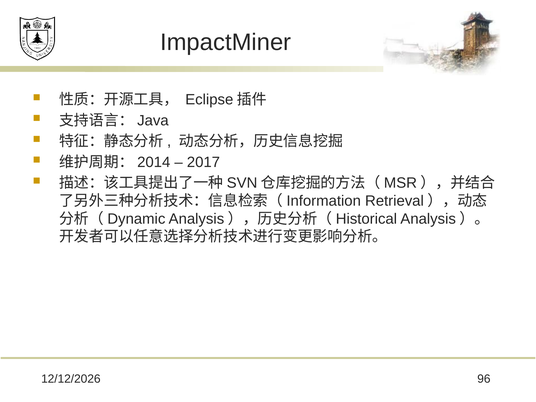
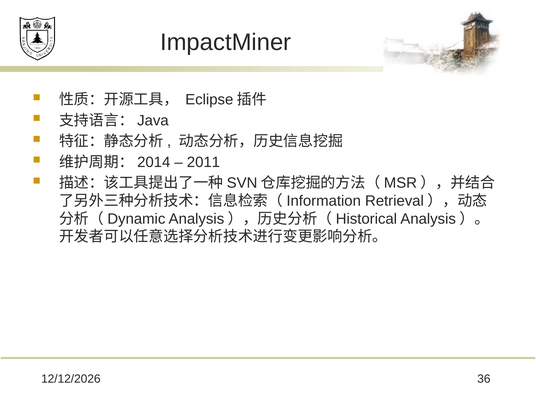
2017: 2017 -> 2011
96: 96 -> 36
